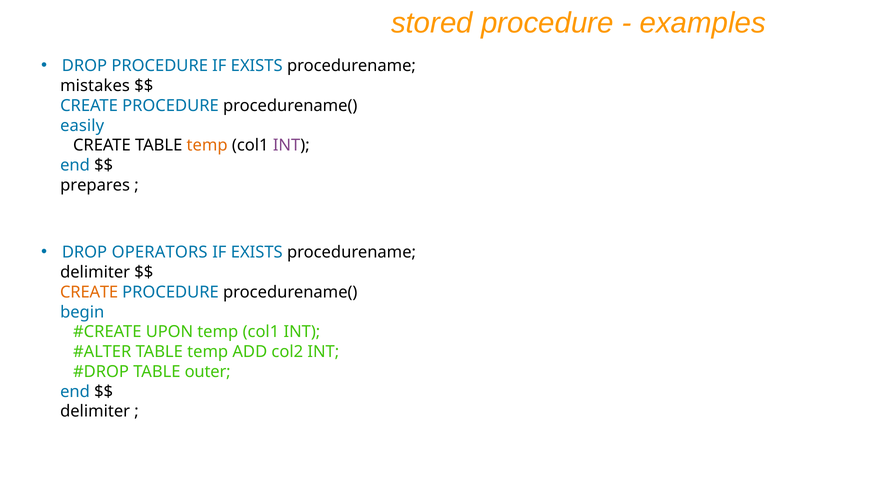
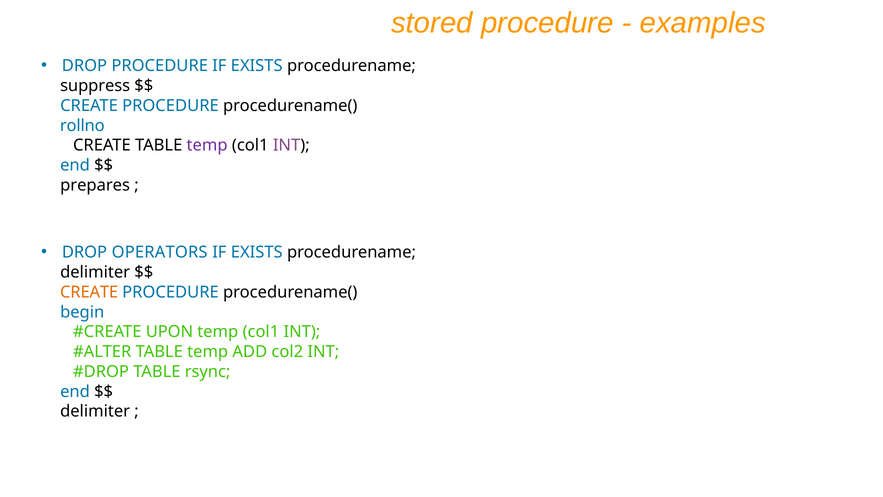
mistakes: mistakes -> suppress
easily: easily -> rollno
temp at (207, 145) colour: orange -> purple
outer: outer -> rsync
